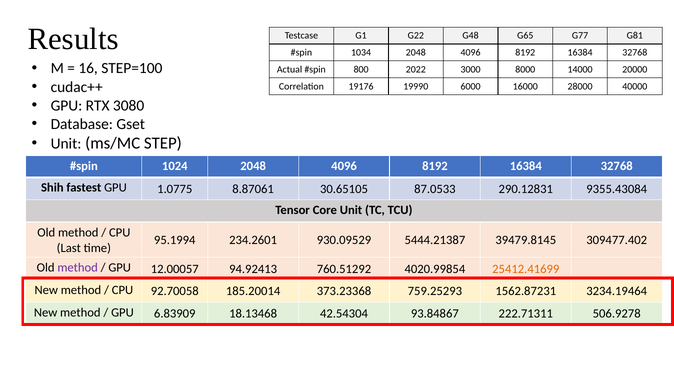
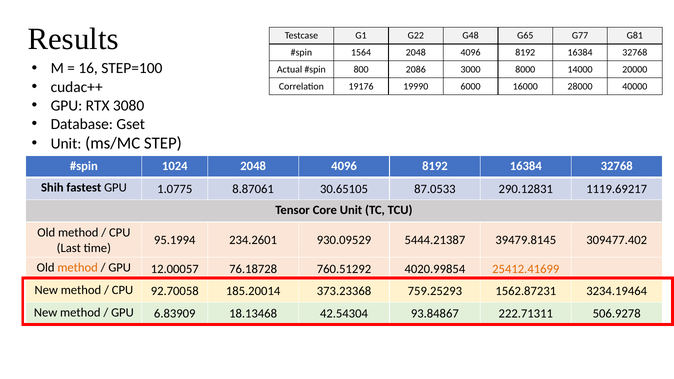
1034: 1034 -> 1564
2022: 2022 -> 2086
9355.43084: 9355.43084 -> 1119.69217
method at (78, 268) colour: purple -> orange
94.92413: 94.92413 -> 76.18728
